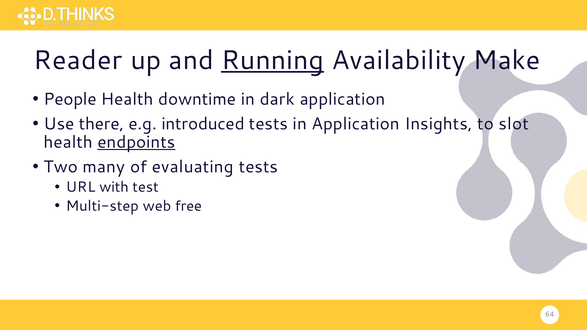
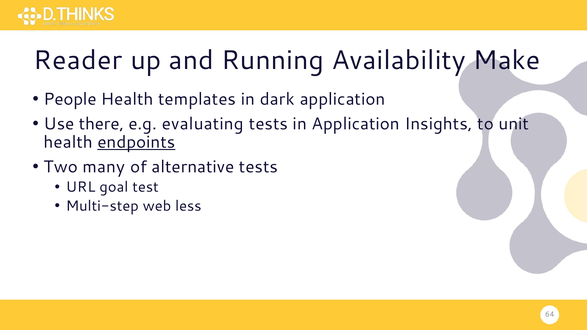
Running underline: present -> none
downtime: downtime -> templates
introduced: introduced -> evaluating
slot: slot -> unit
evaluating: evaluating -> alternative
with: with -> goal
free: free -> less
